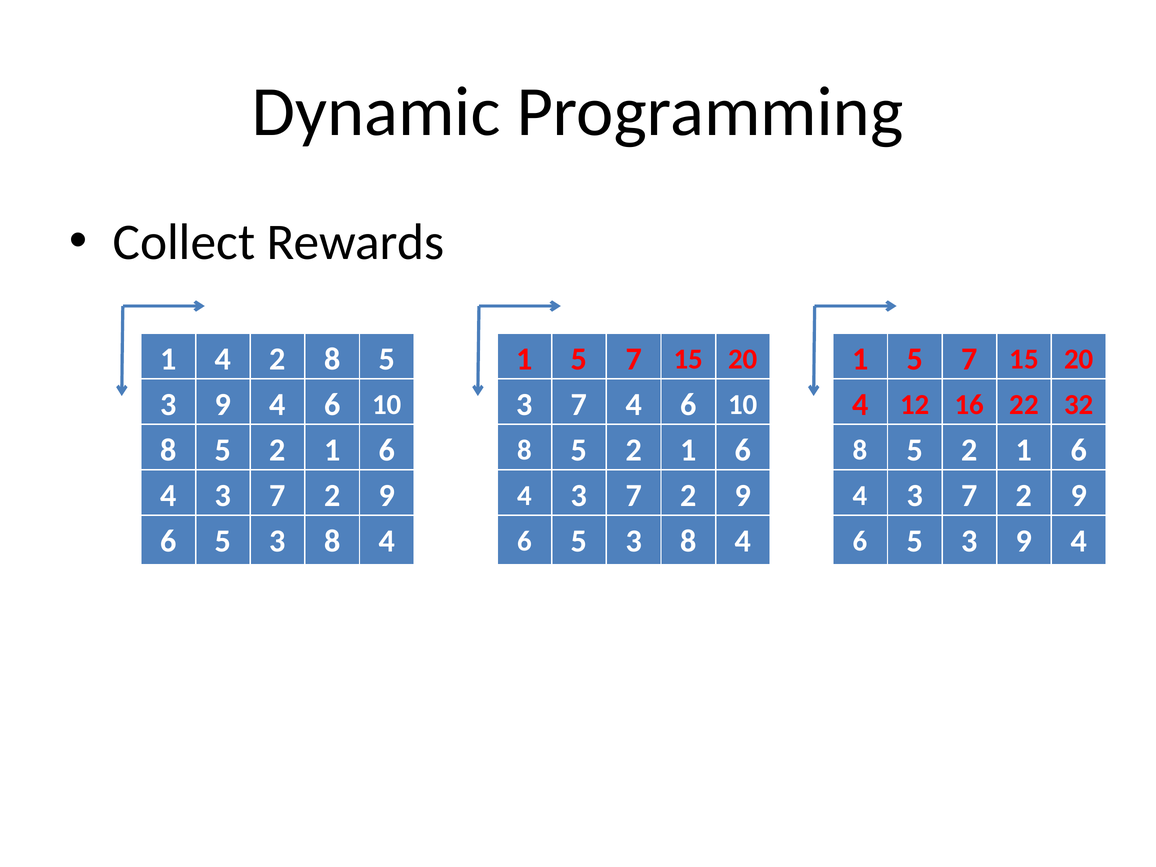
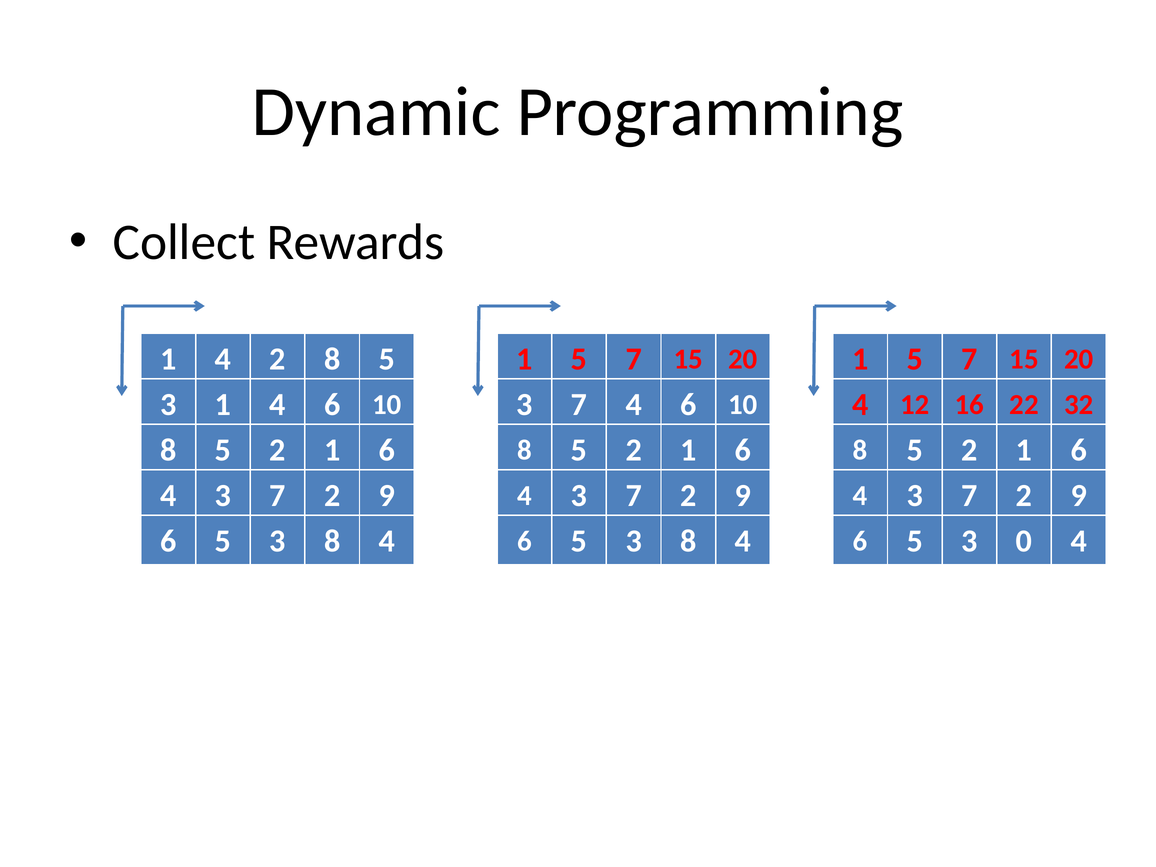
9 at (223, 405): 9 -> 1
6 5 3 9: 9 -> 0
